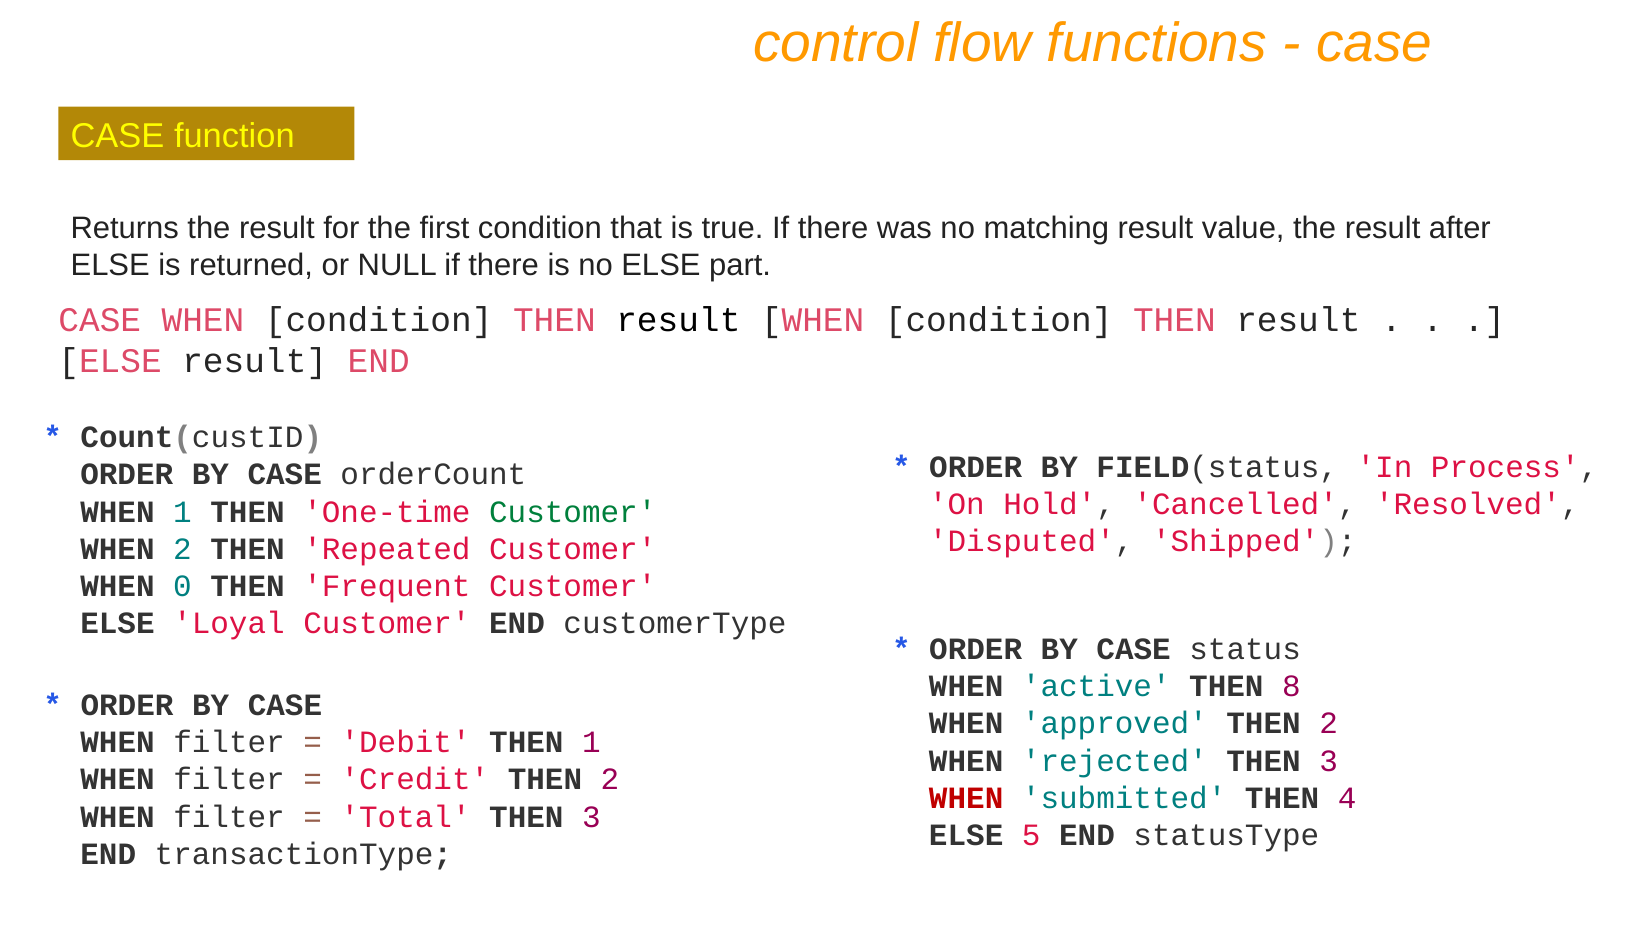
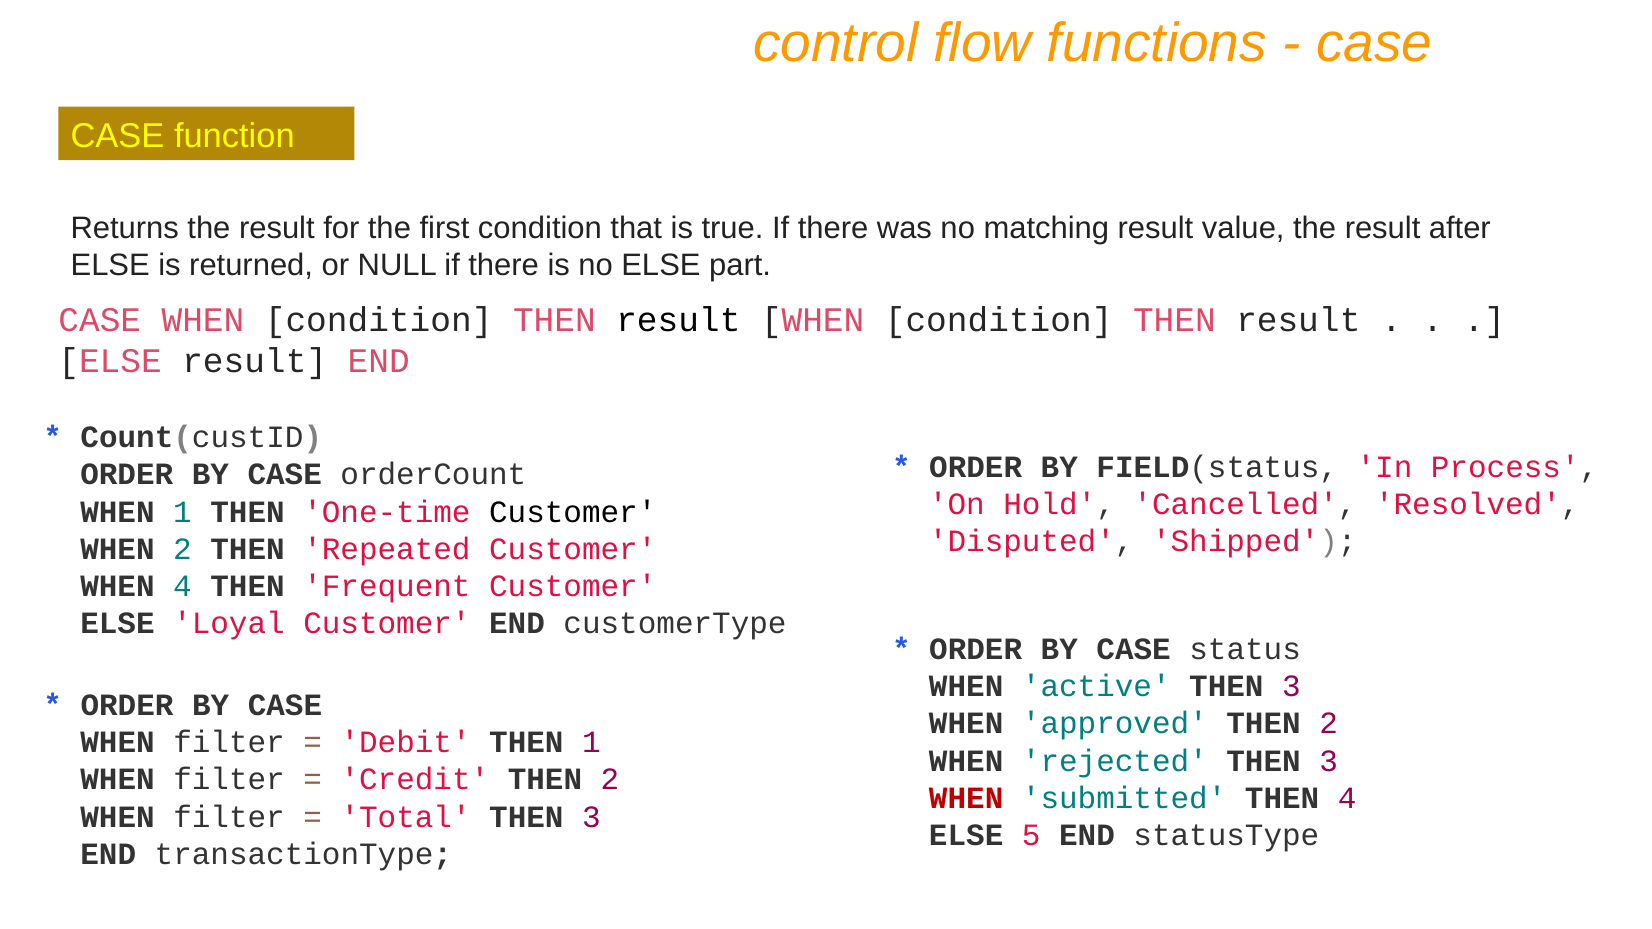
Customer at (573, 512) colour: green -> black
WHEN 0: 0 -> 4
active THEN 8: 8 -> 3
